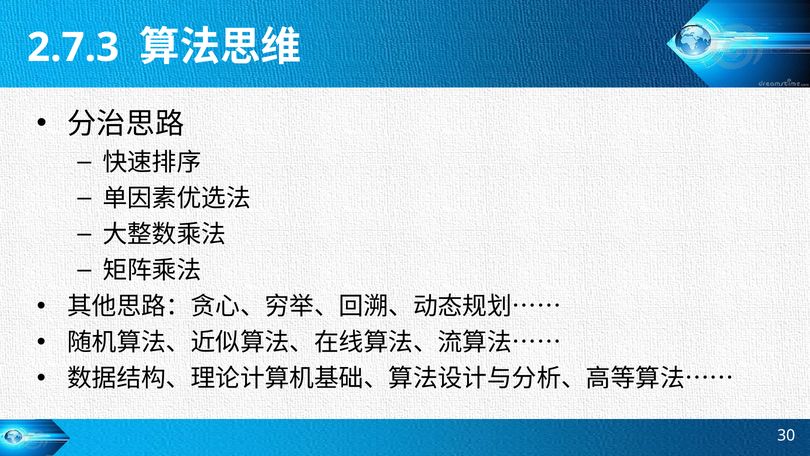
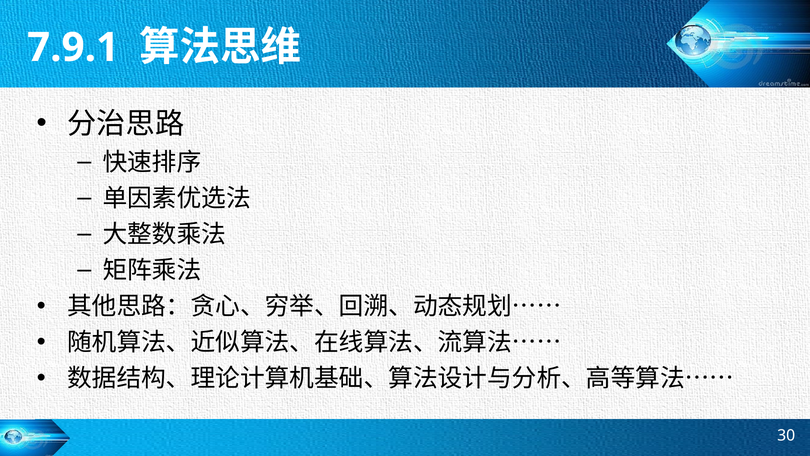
2.7.3: 2.7.3 -> 7.9.1
